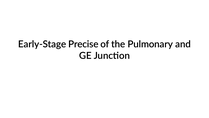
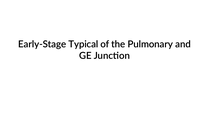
Precise: Precise -> Typical
